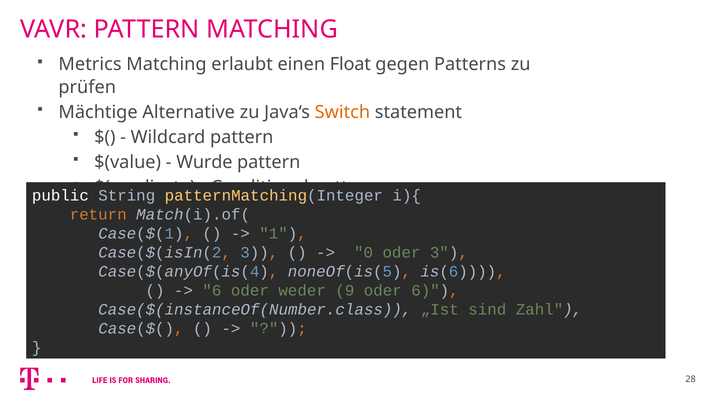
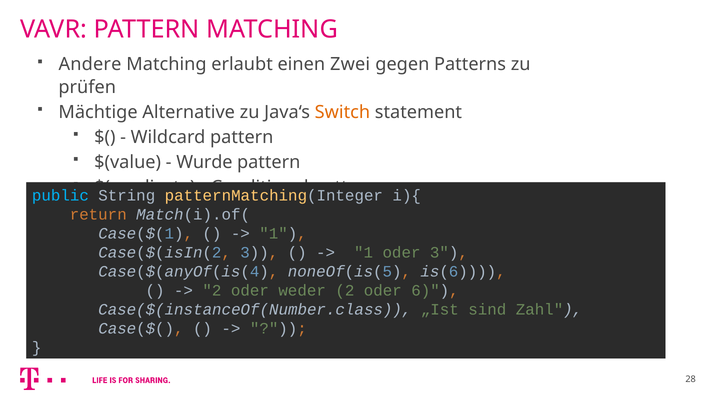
Metrics: Metrics -> Andere
Float: Float -> Zwei
public colour: white -> light blue
0 at (364, 252): 0 -> 1
6 at (212, 290): 6 -> 2
weder 9: 9 -> 2
